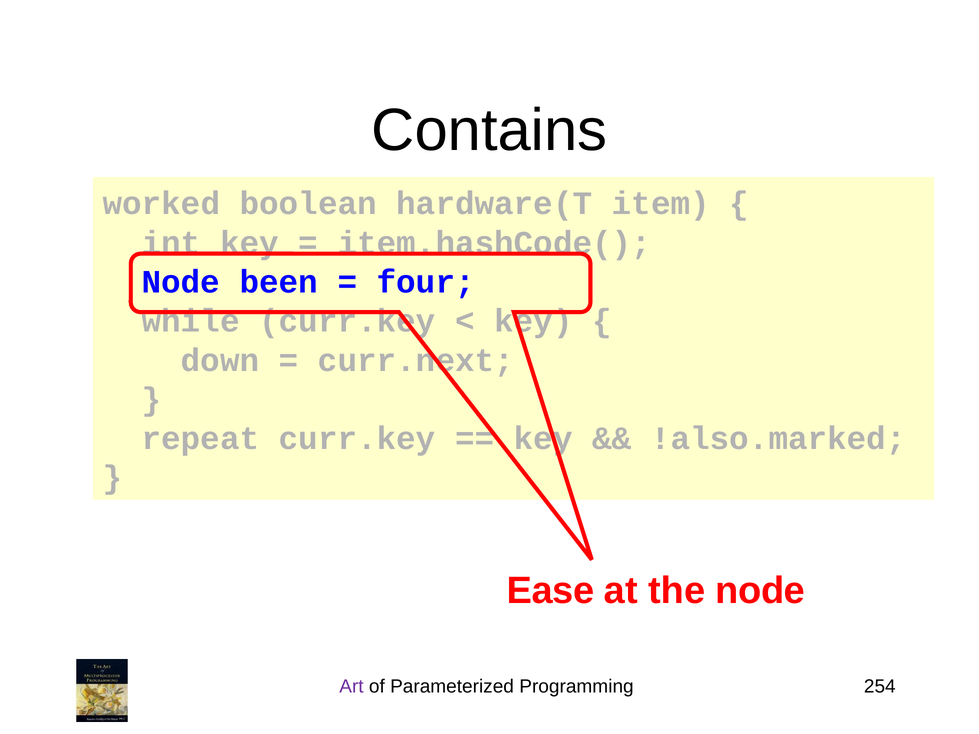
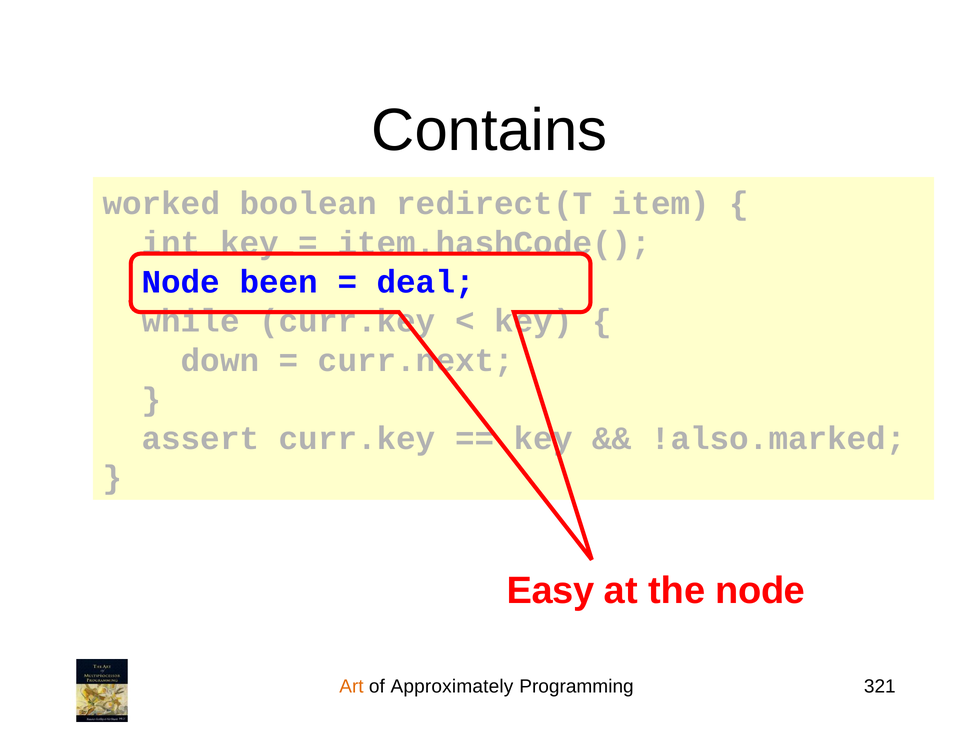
hardware(T: hardware(T -> redirect(T
four: four -> deal
repeat: repeat -> assert
Ease: Ease -> Easy
Art colour: purple -> orange
Parameterized: Parameterized -> Approximately
254: 254 -> 321
